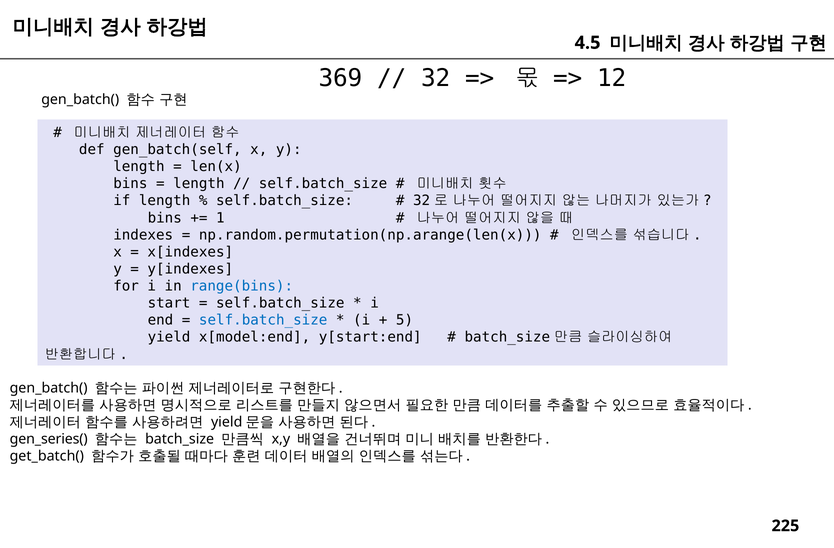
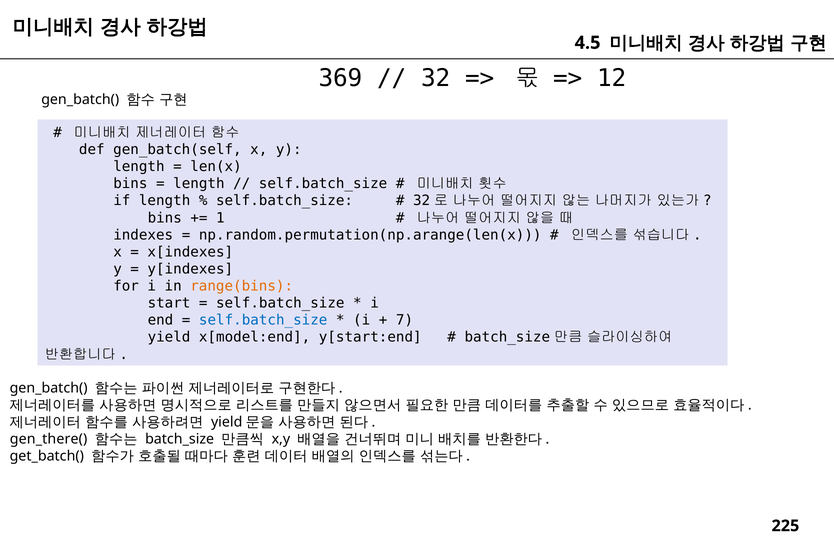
range(bins colour: blue -> orange
5: 5 -> 7
gen_series(: gen_series( -> gen_there(
